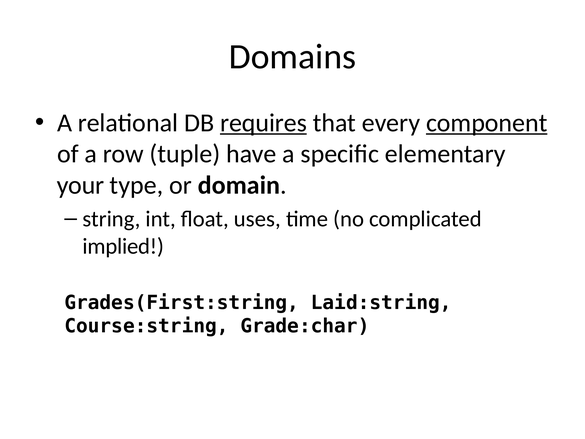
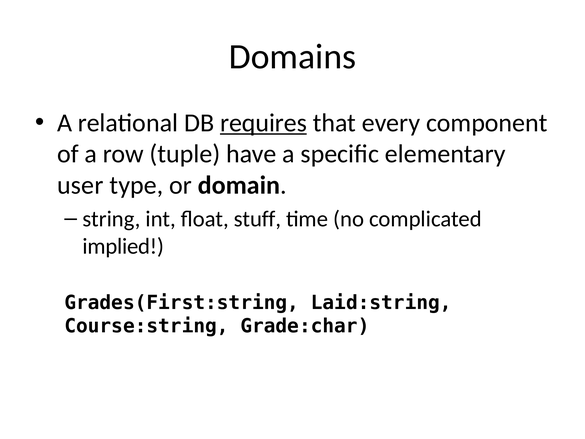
component underline: present -> none
your: your -> user
uses: uses -> stuff
